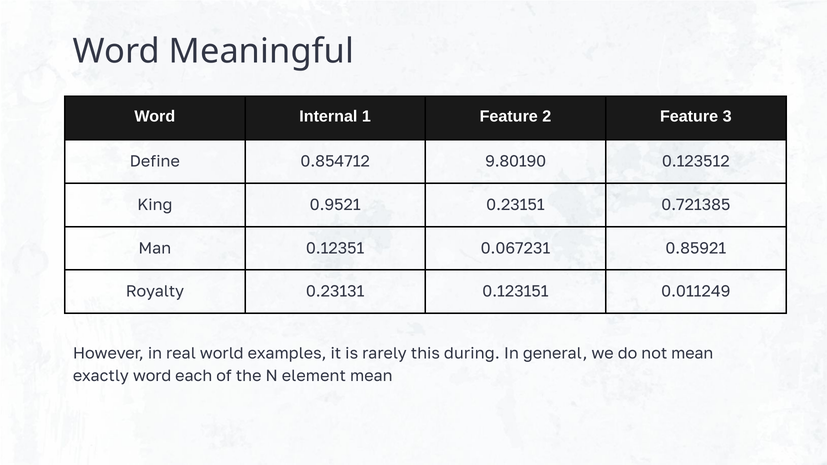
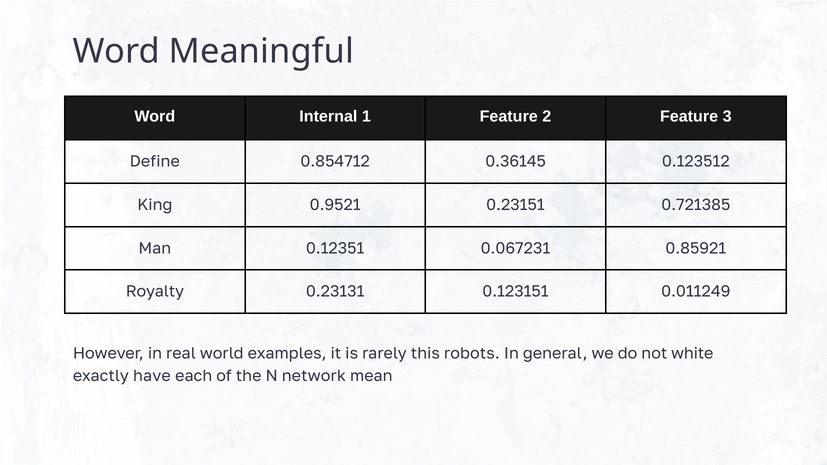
9.80190: 9.80190 -> 0.36145
during: during -> robots
not mean: mean -> white
exactly word: word -> have
element: element -> network
